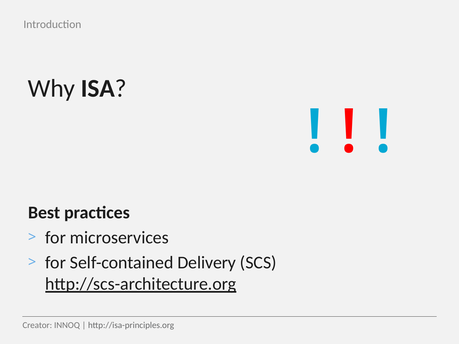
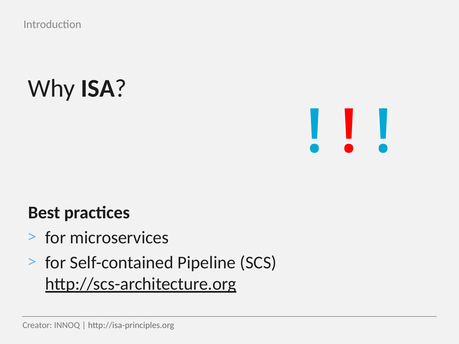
Delivery: Delivery -> Pipeline
